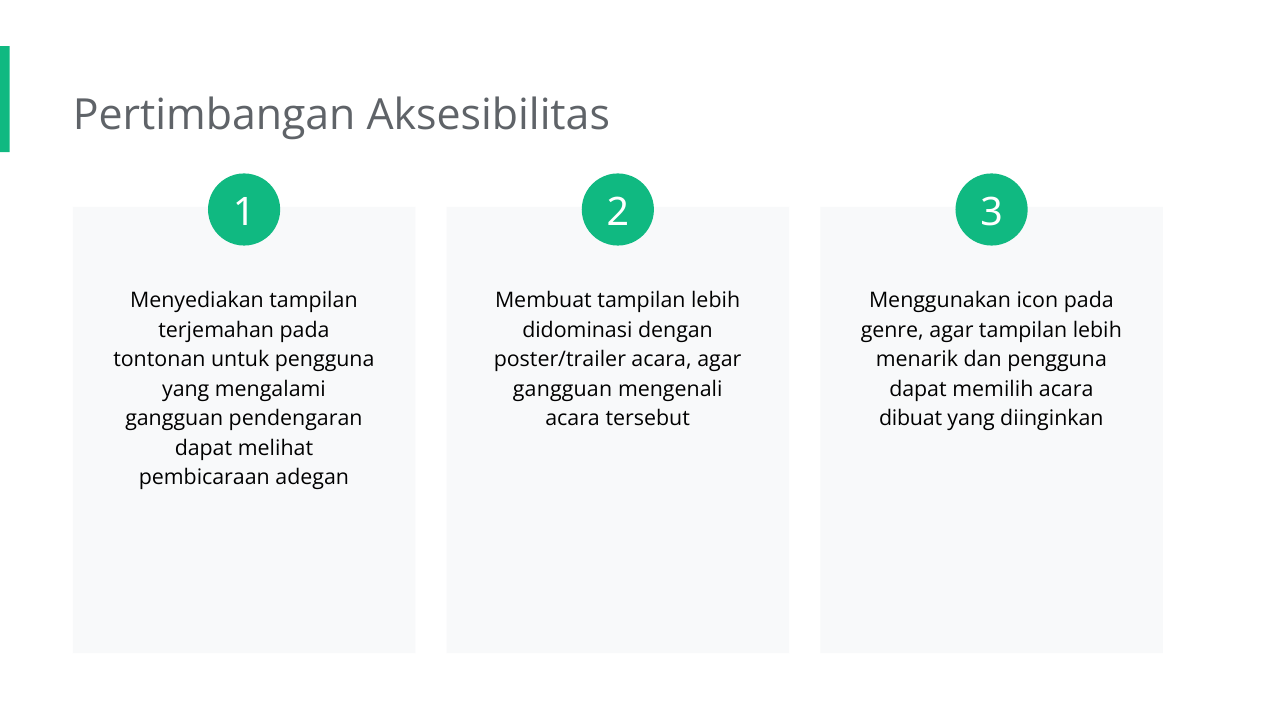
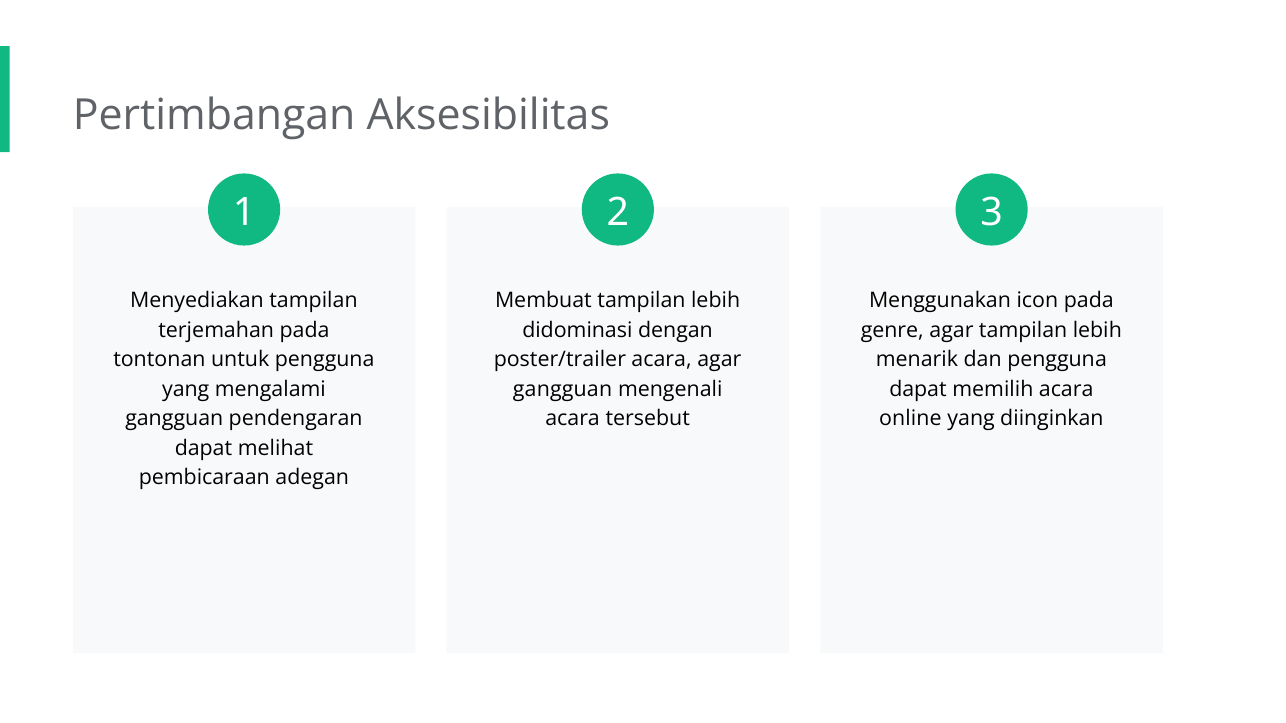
dibuat: dibuat -> online
